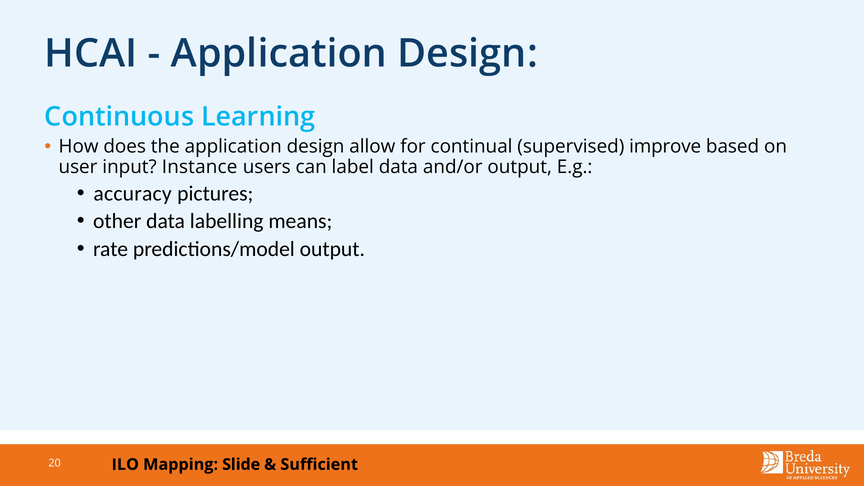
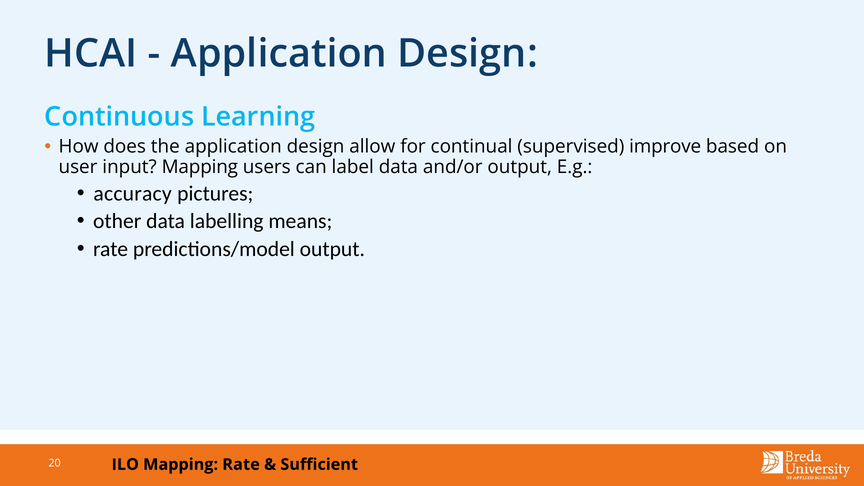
input Instance: Instance -> Mapping
Mapping Slide: Slide -> Rate
